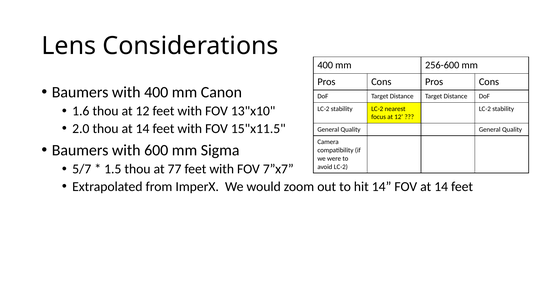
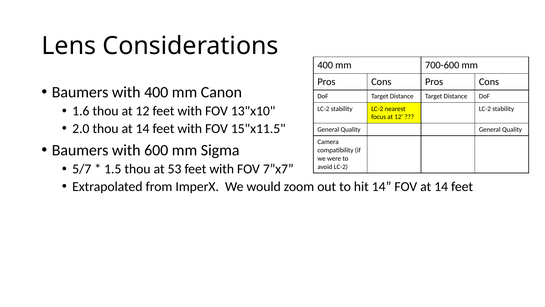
256-600: 256-600 -> 700-600
77: 77 -> 53
